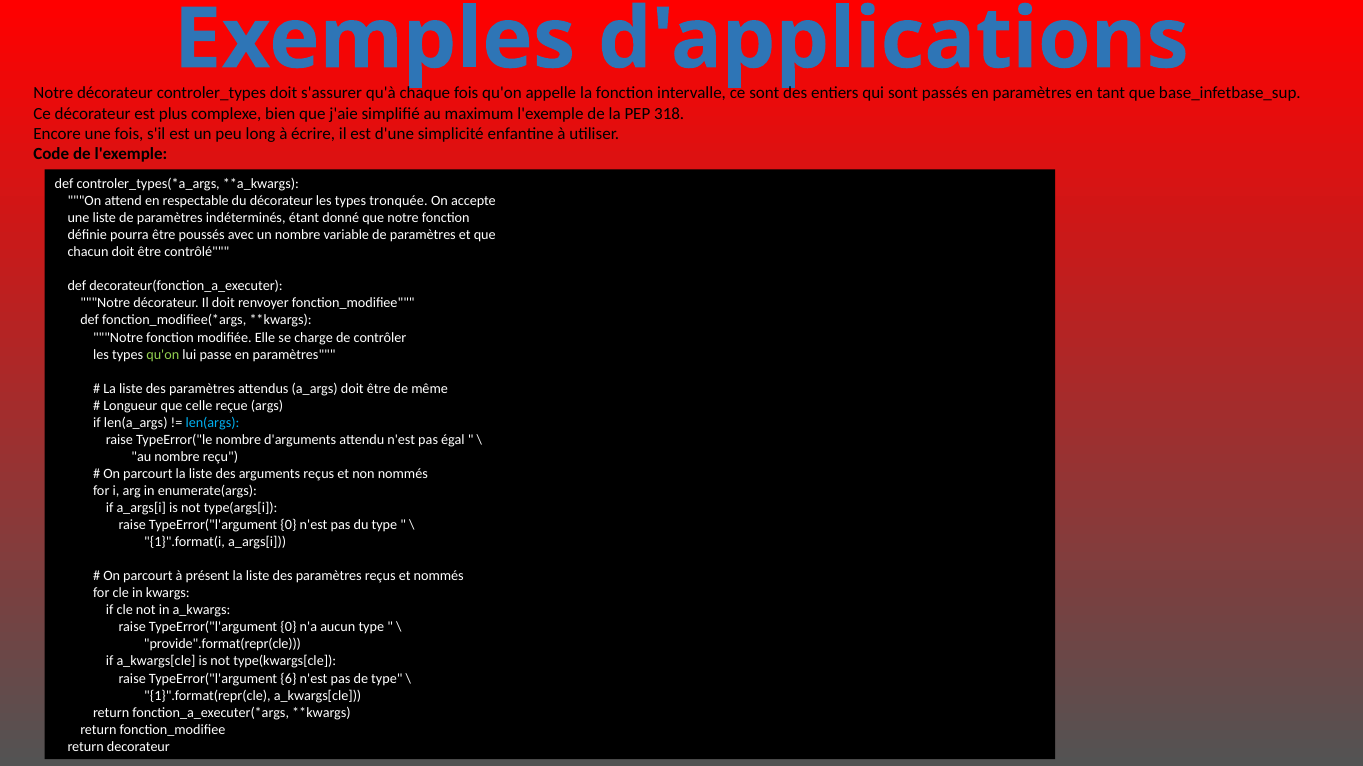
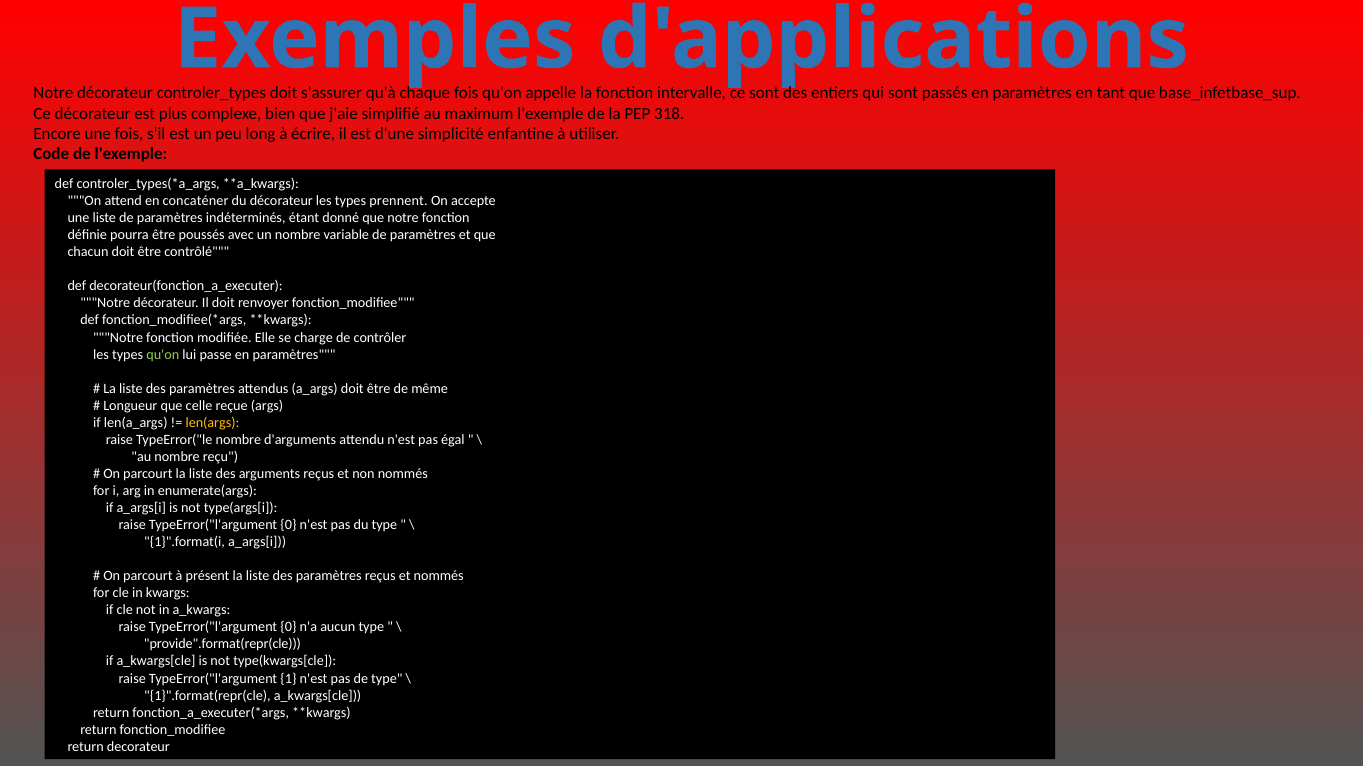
respectable: respectable -> concaténer
tronquée: tronquée -> prennent
len(args colour: light blue -> yellow
6: 6 -> 1
